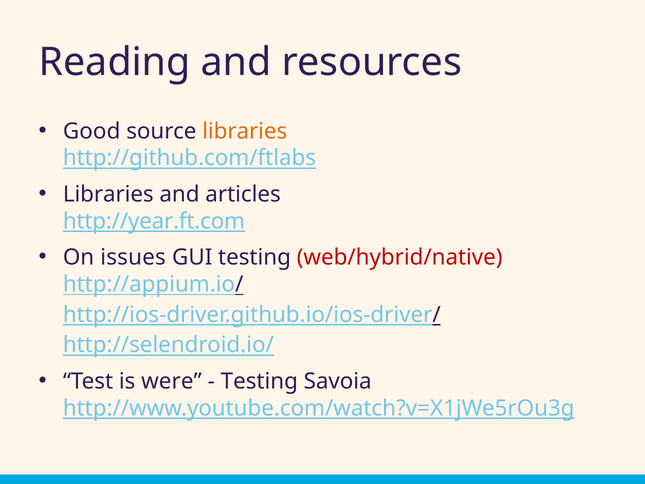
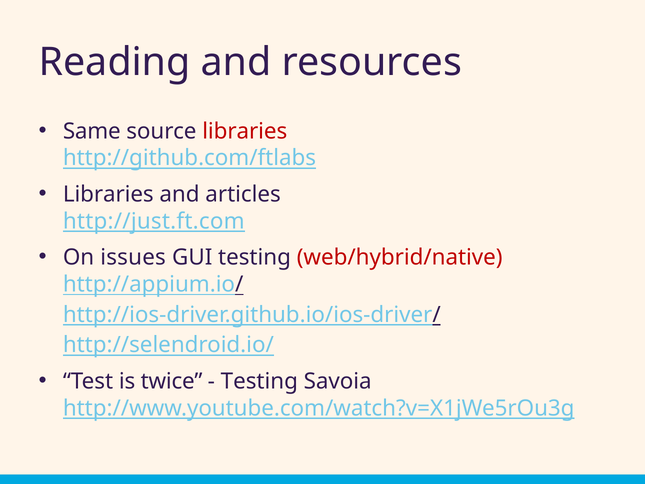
Good: Good -> Same
libraries at (245, 131) colour: orange -> red
http://year.ft.com: http://year.ft.com -> http://just.ft.com
were: were -> twice
